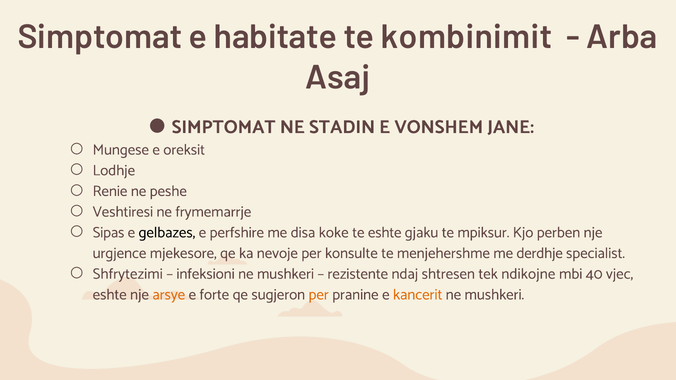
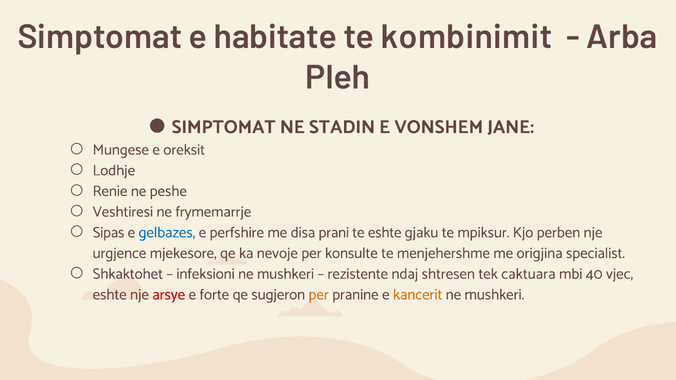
Asaj: Asaj -> Pleh
gelbazes colour: black -> blue
koke: koke -> prani
derdhje: derdhje -> origjina
Shfrytezimi: Shfrytezimi -> Shkaktohet
ndikojne: ndikojne -> caktuara
arsye colour: orange -> red
